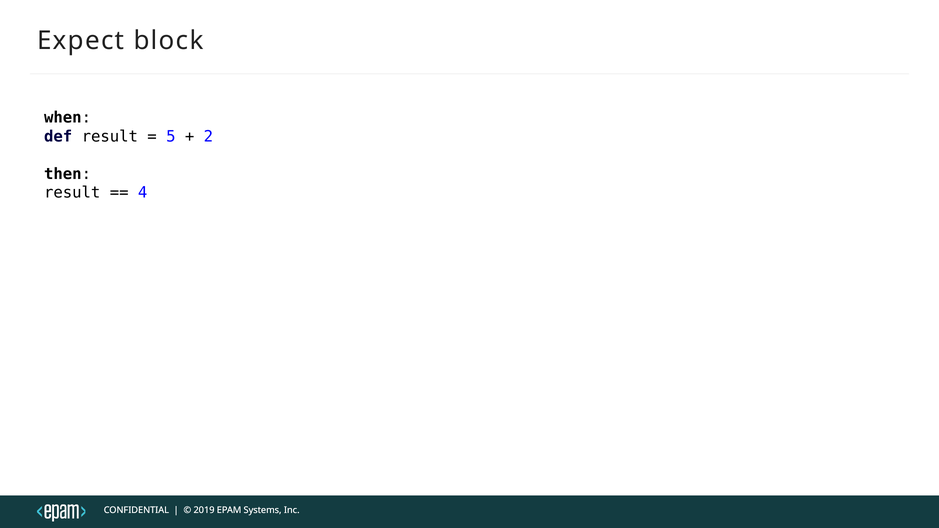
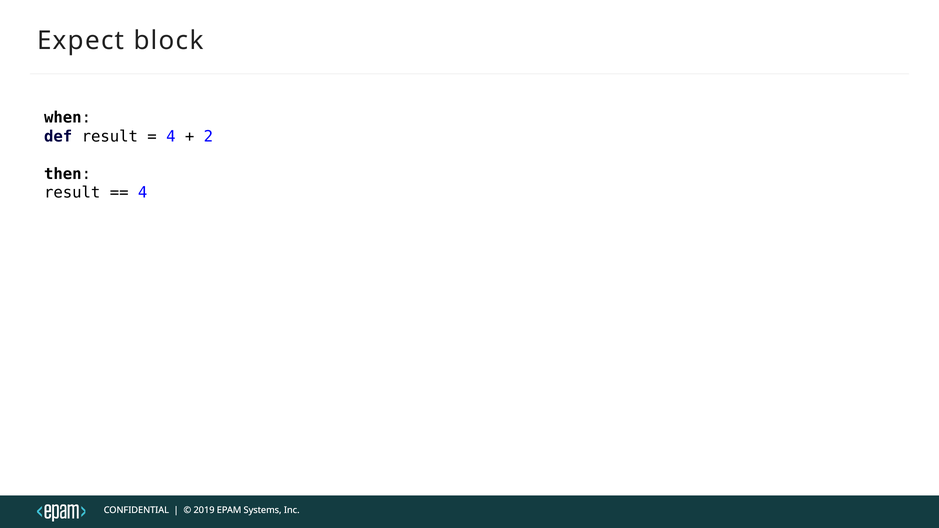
5 at (171, 136): 5 -> 4
